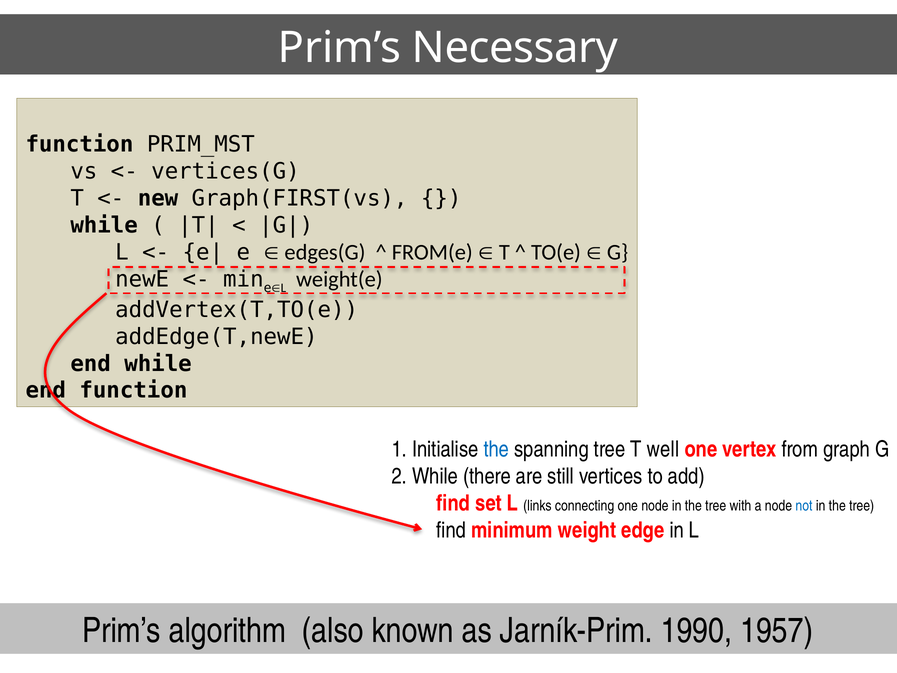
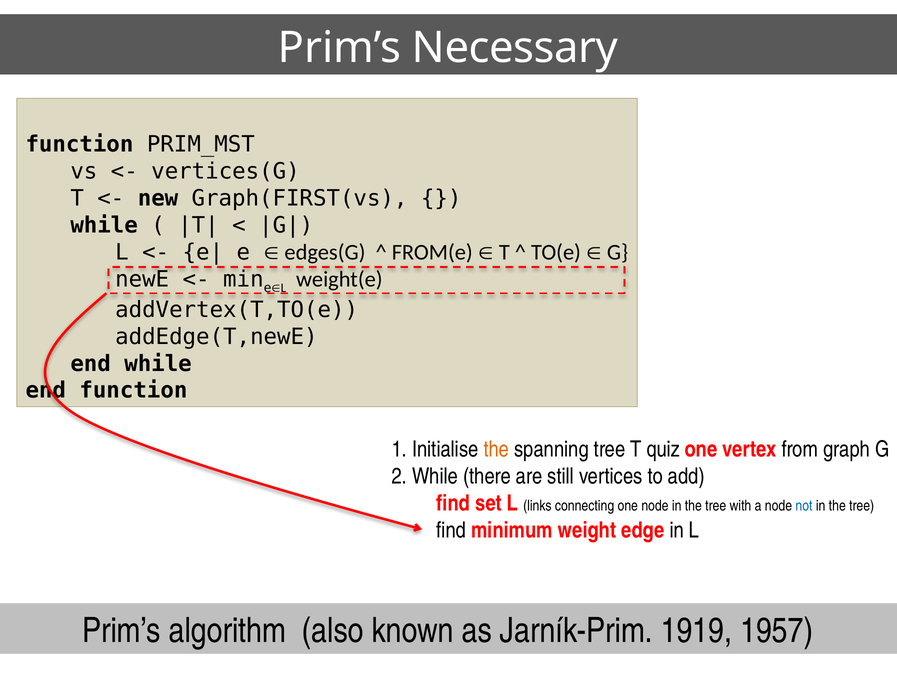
the at (496, 449) colour: blue -> orange
well: well -> quiz
1990: 1990 -> 1919
